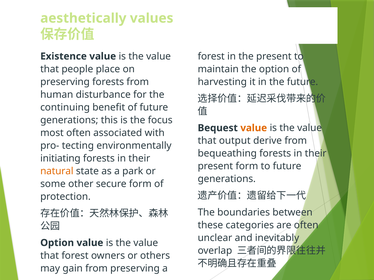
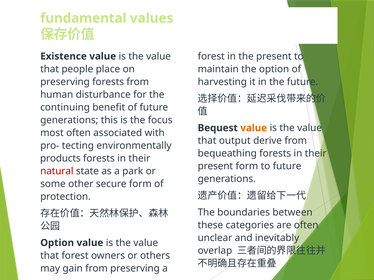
aesthetically: aesthetically -> fundamental
initiating: initiating -> products
natural colour: orange -> red
